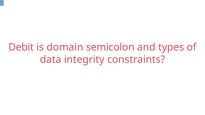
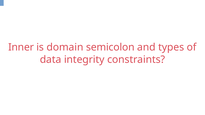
Debit: Debit -> Inner
